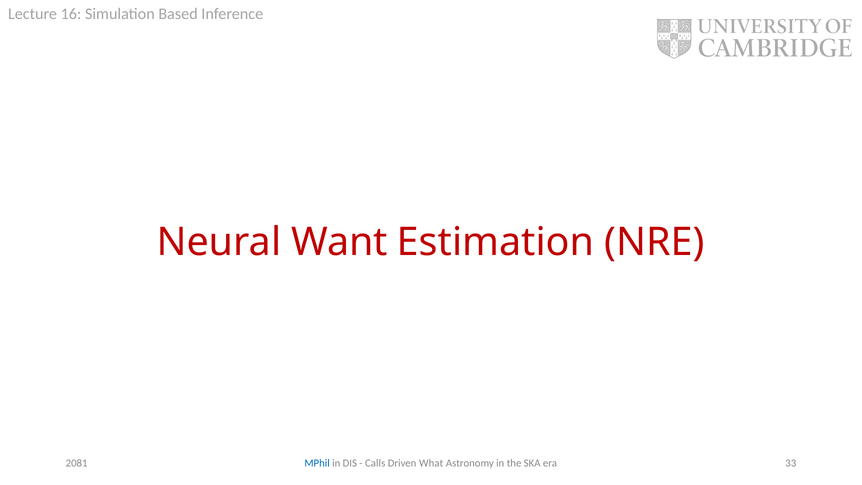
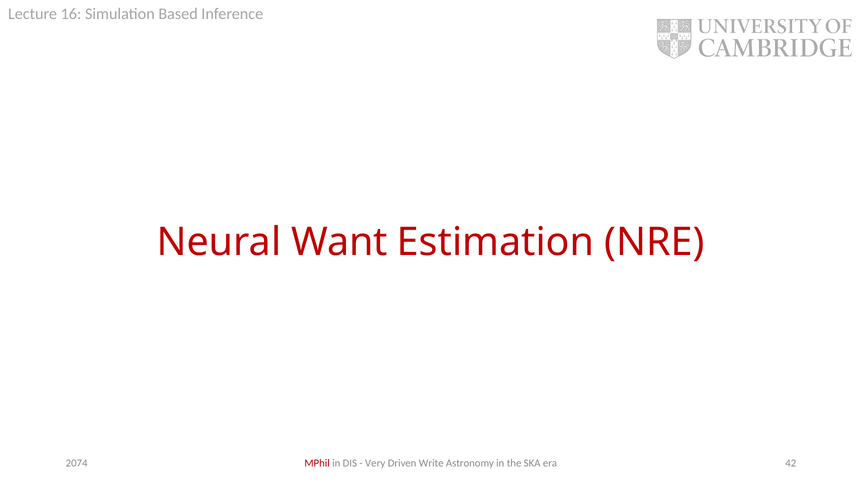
MPhil colour: blue -> red
Calls: Calls -> Very
What: What -> Write
33: 33 -> 42
2081: 2081 -> 2074
